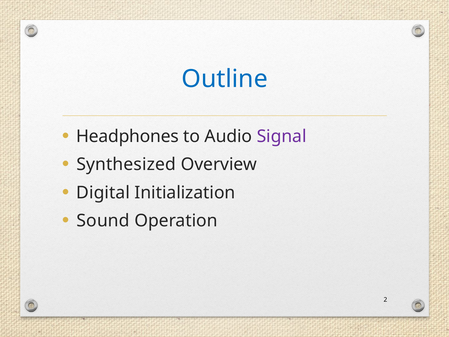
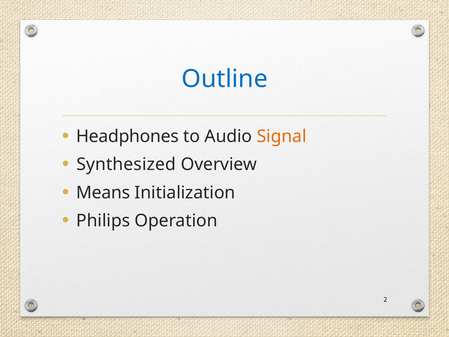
Signal colour: purple -> orange
Digital: Digital -> Means
Sound: Sound -> Philips
